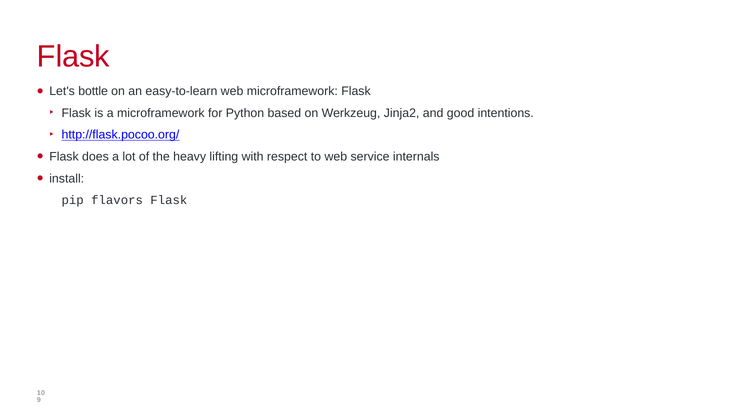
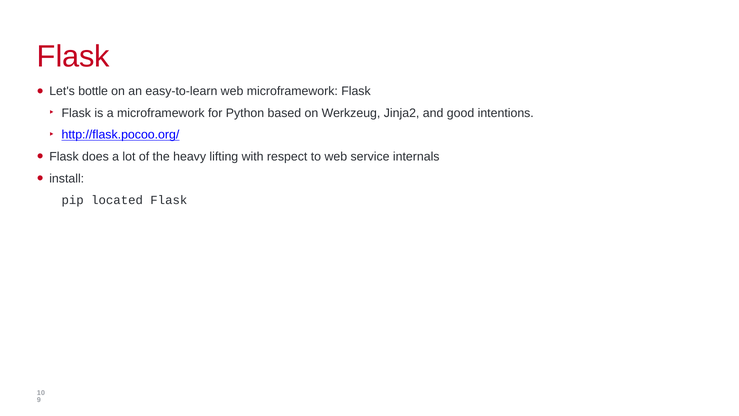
flavors: flavors -> located
